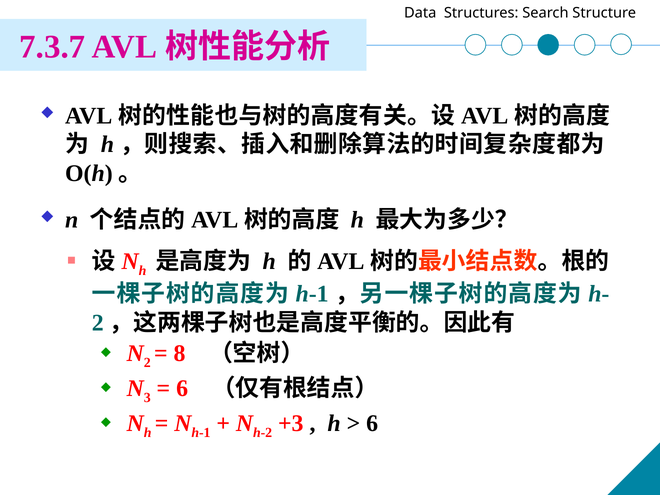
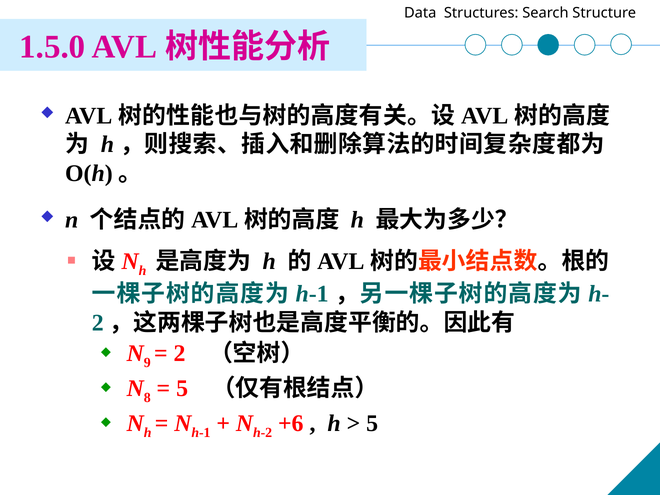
7.3.7: 7.3.7 -> 1.5.0
2: 2 -> 9
8: 8 -> 2
3: 3 -> 8
6 at (182, 389): 6 -> 5
+3: +3 -> +6
6 at (372, 423): 6 -> 5
